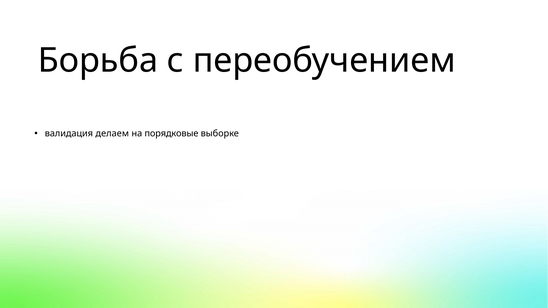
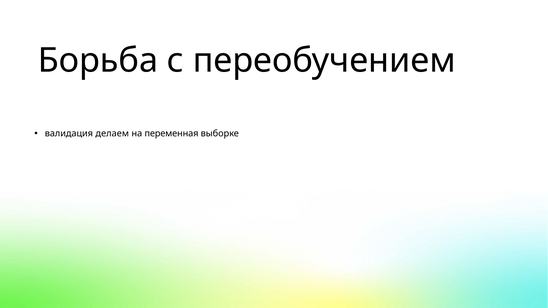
порядковые: порядковые -> переменная
